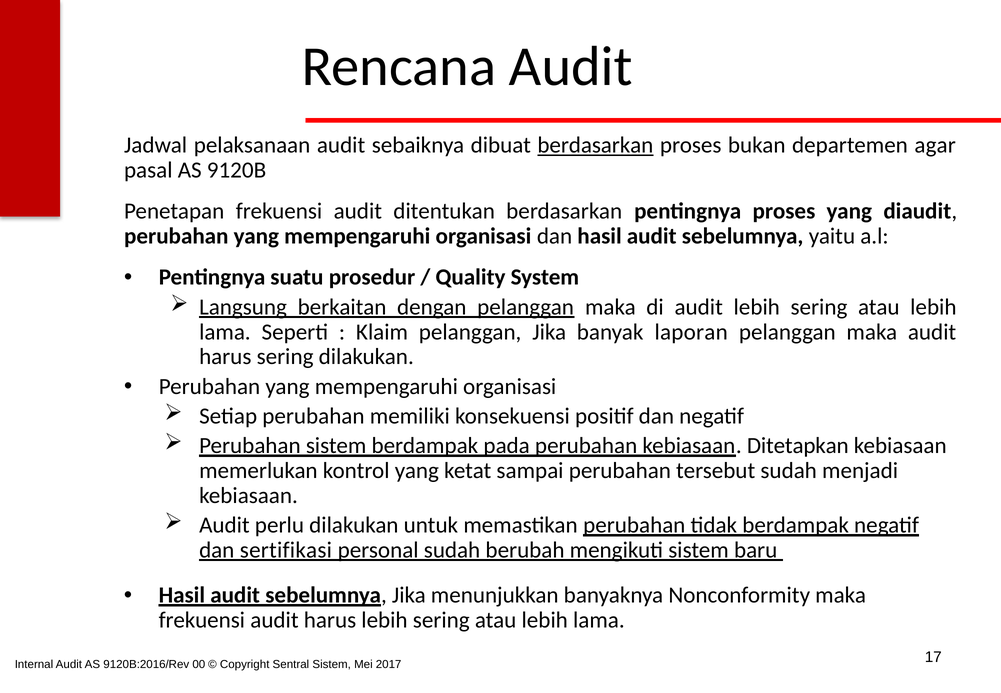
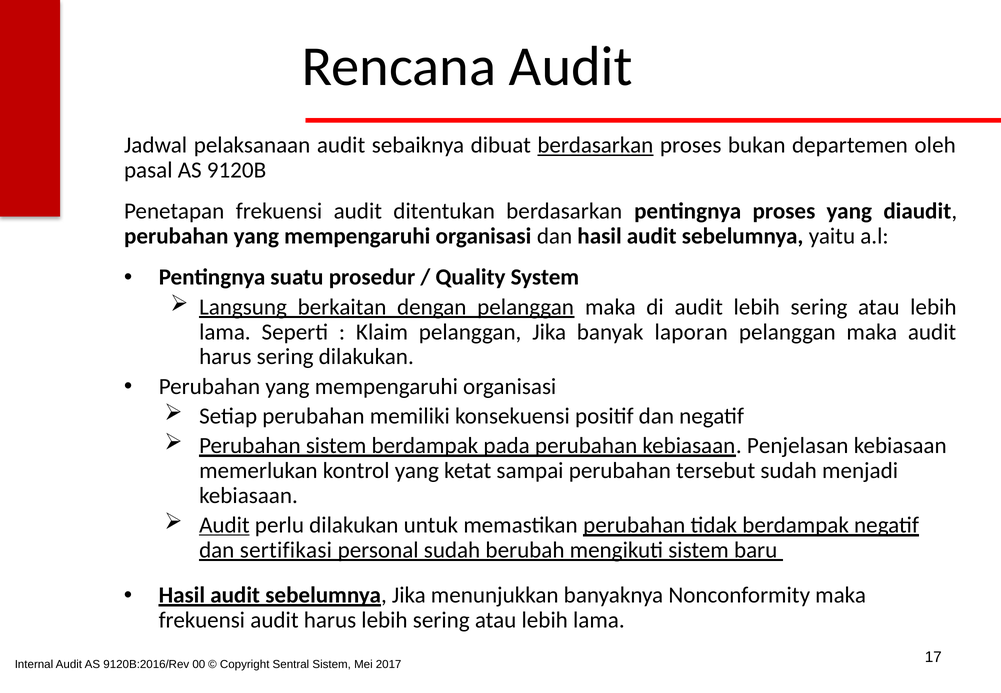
agar: agar -> oleh
Ditetapkan: Ditetapkan -> Penjelasan
Audit at (224, 525) underline: none -> present
